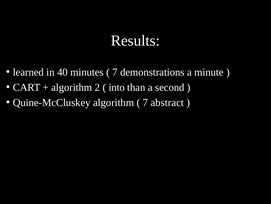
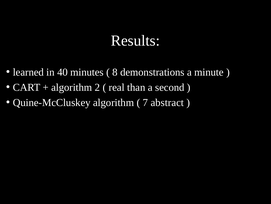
7 at (115, 72): 7 -> 8
into: into -> real
